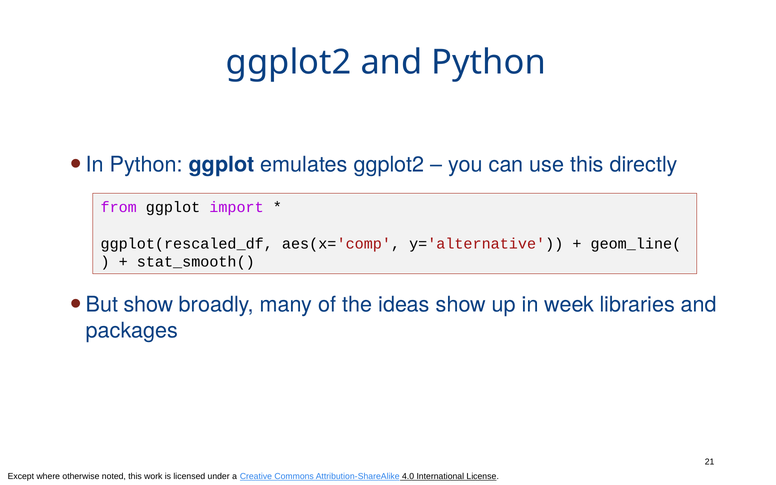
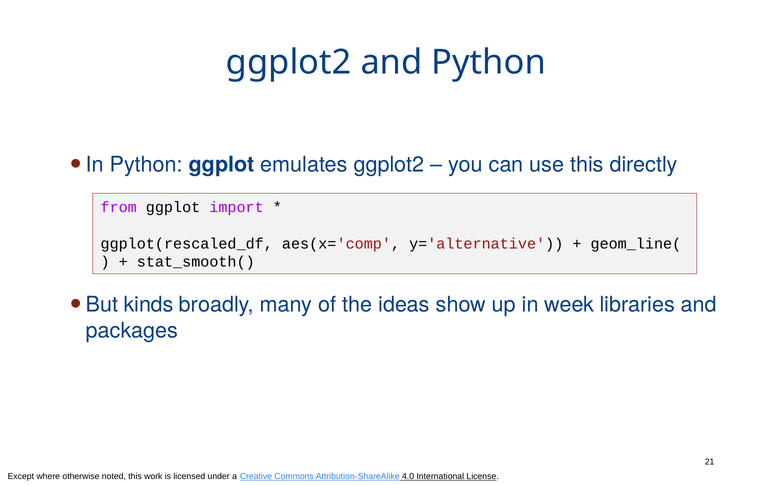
But show: show -> kinds
